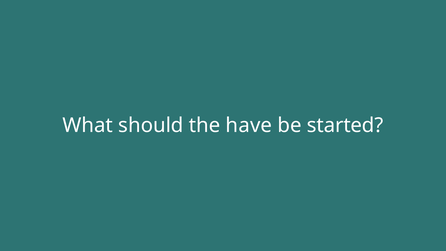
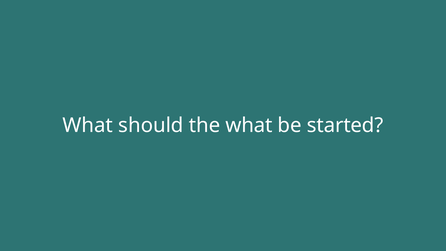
the have: have -> what
